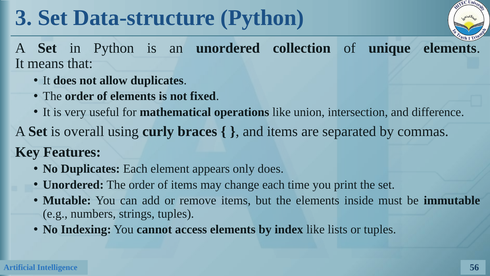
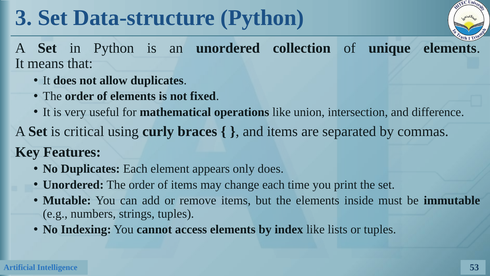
overall: overall -> critical
56: 56 -> 53
